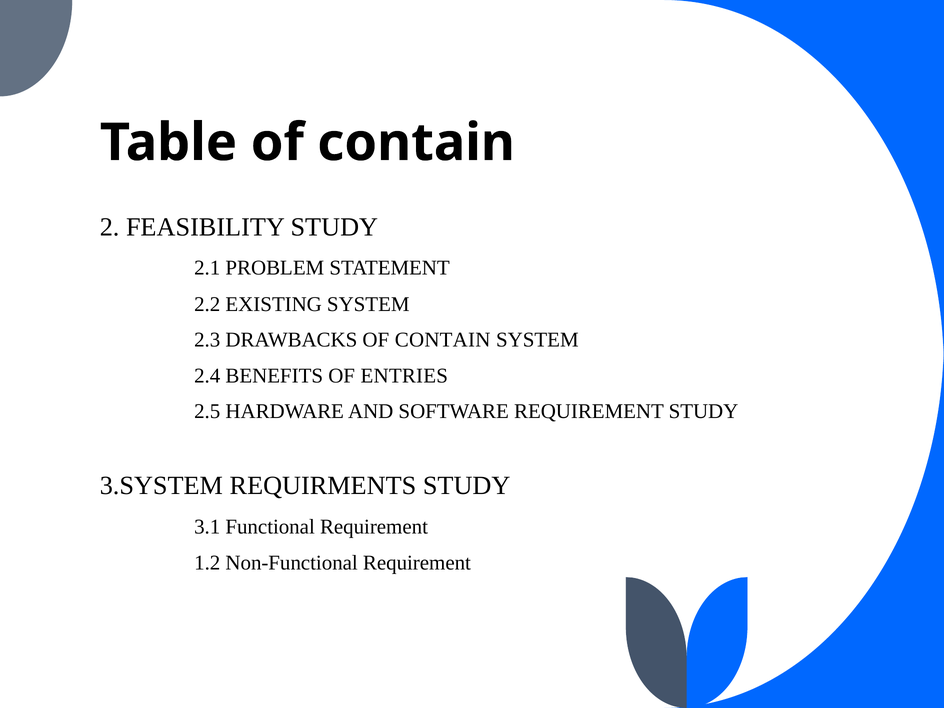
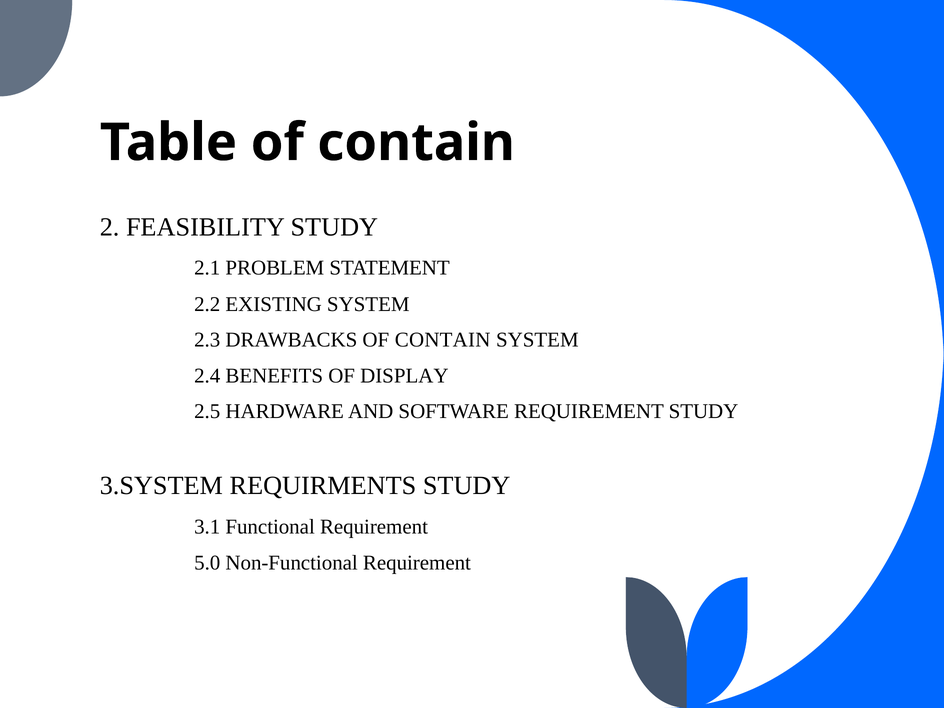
ENTRIES: ENTRIES -> DISPLAY
1.2: 1.2 -> 5.0
